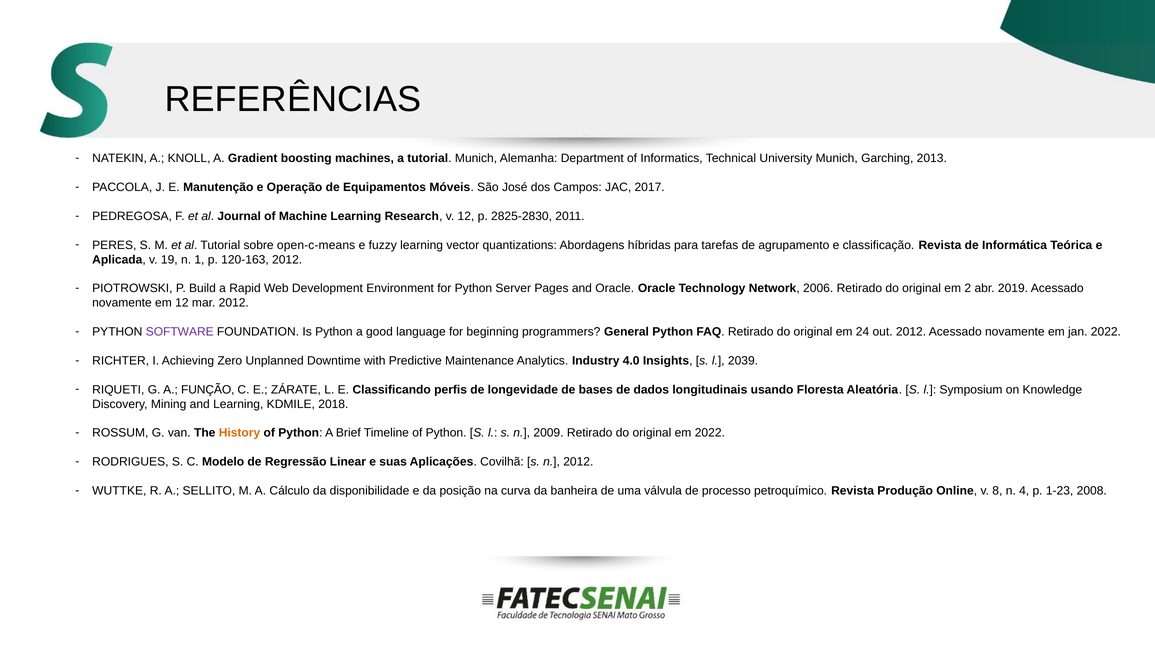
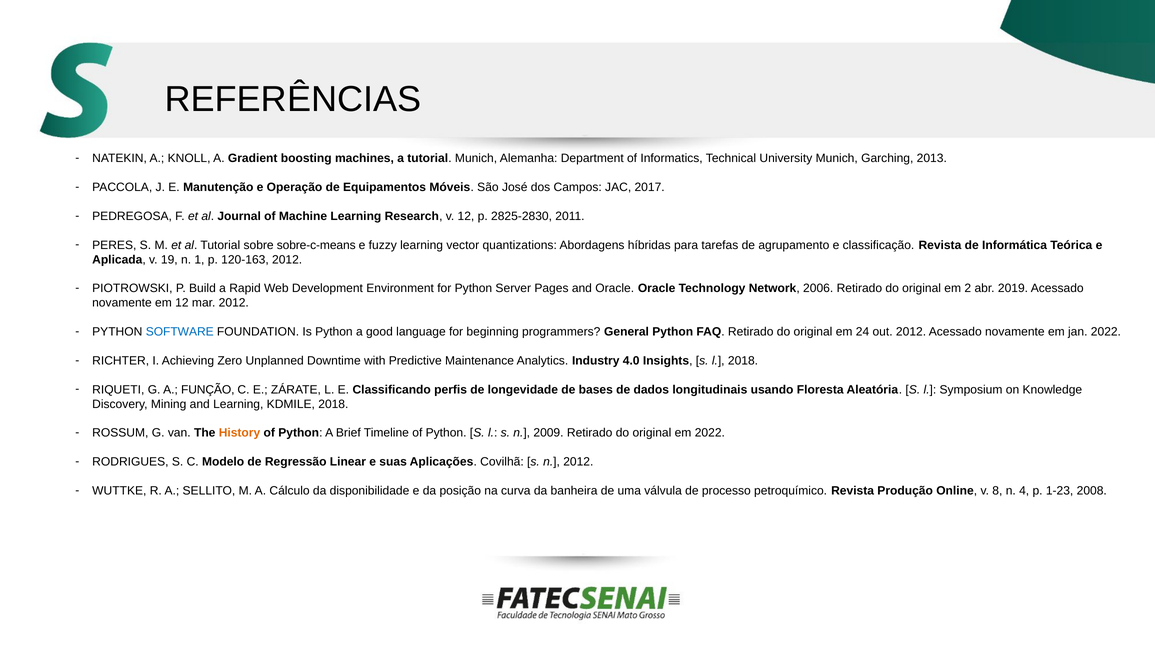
open-c-means: open-c-means -> sobre-c-means
SOFTWARE colour: purple -> blue
l 2039: 2039 -> 2018
